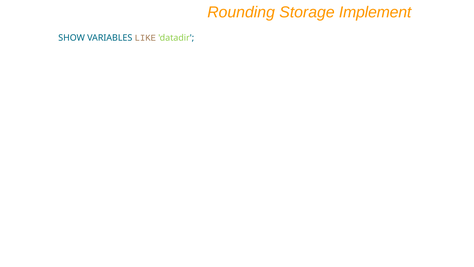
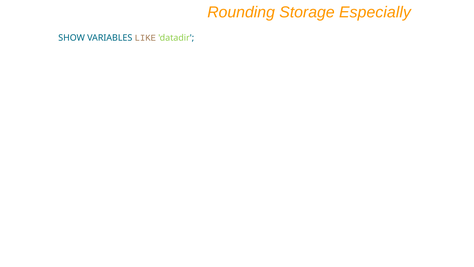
Implement: Implement -> Especially
